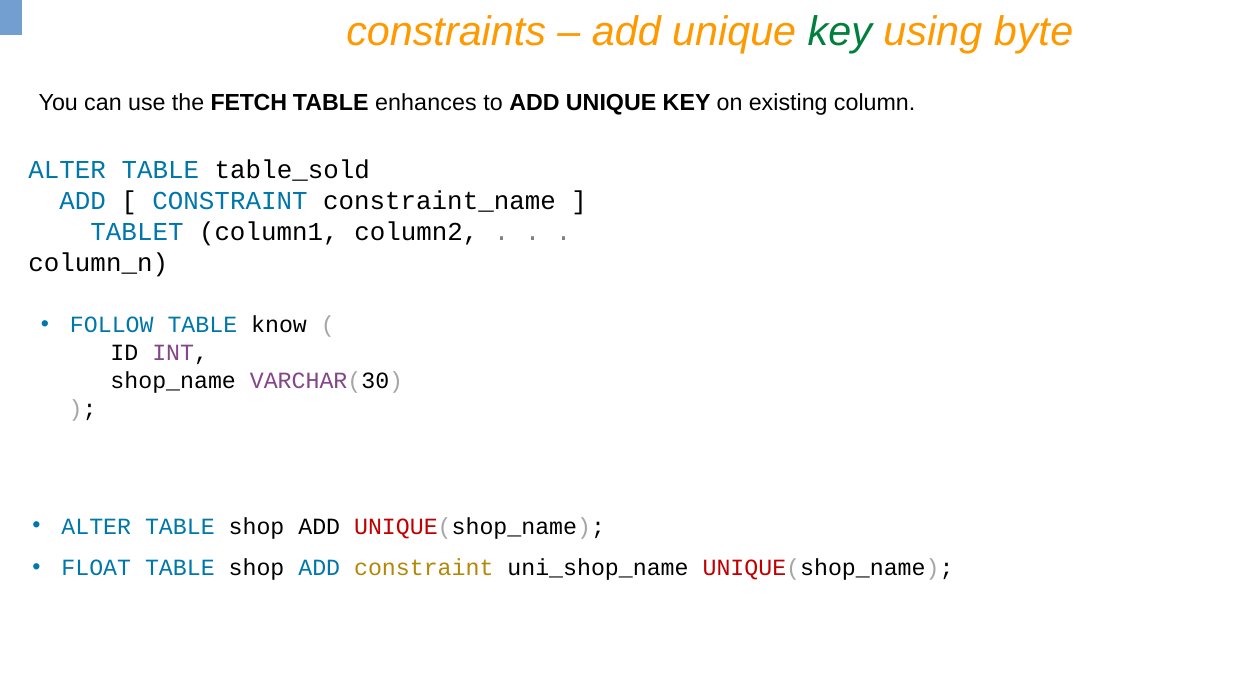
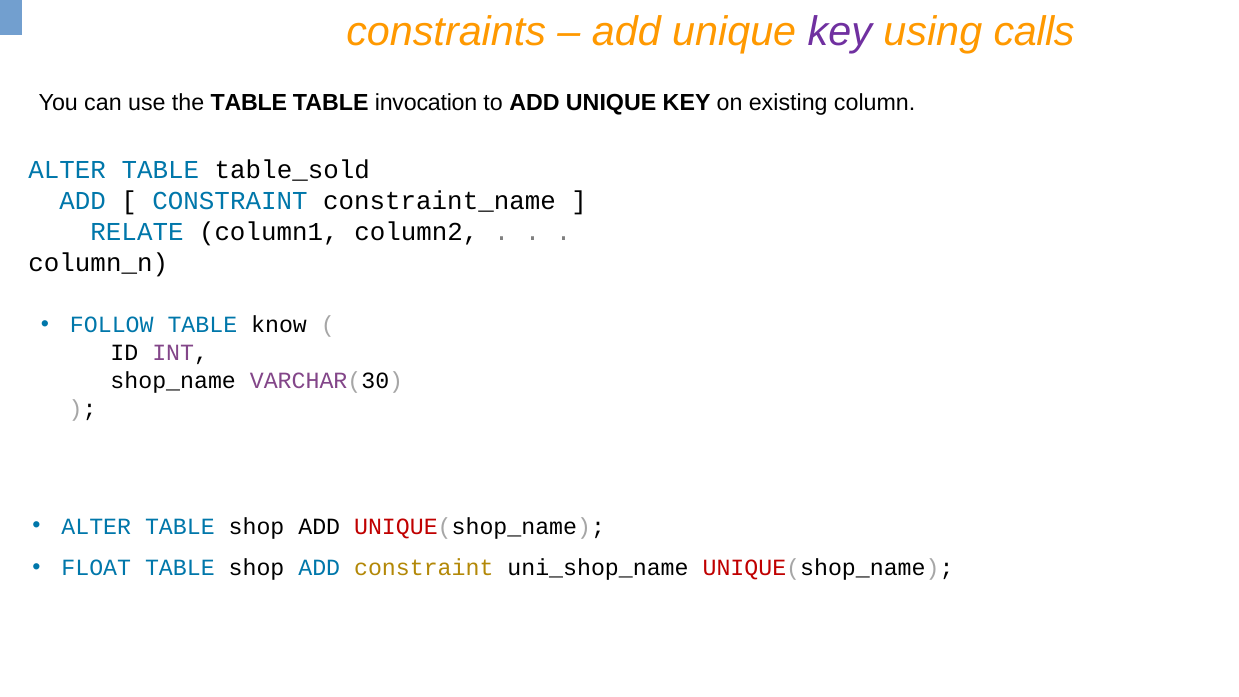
key at (840, 32) colour: green -> purple
byte: byte -> calls
the FETCH: FETCH -> TABLE
enhances: enhances -> invocation
TABLET: TABLET -> RELATE
